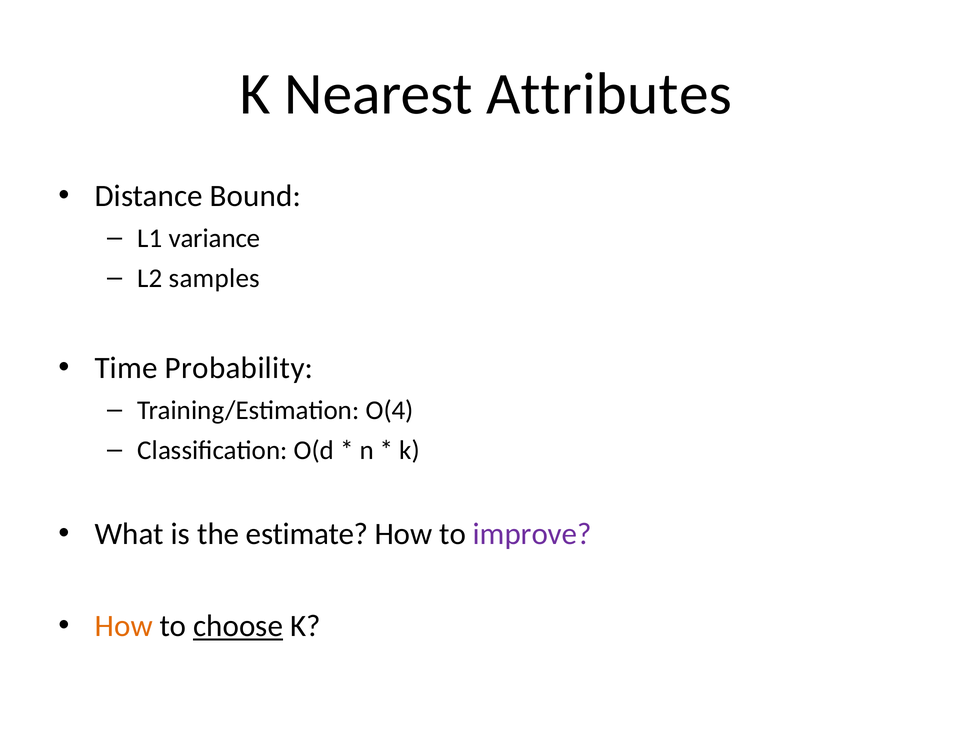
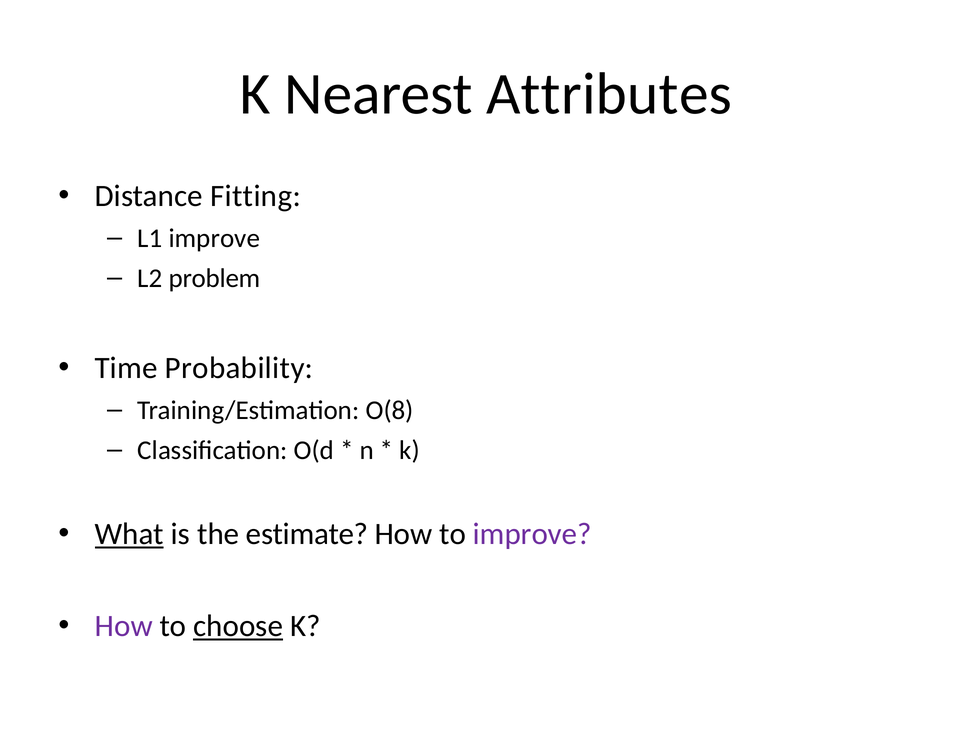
Bound: Bound -> Fitting
L1 variance: variance -> improve
samples: samples -> problem
O(4: O(4 -> O(8
What underline: none -> present
How at (124, 626) colour: orange -> purple
